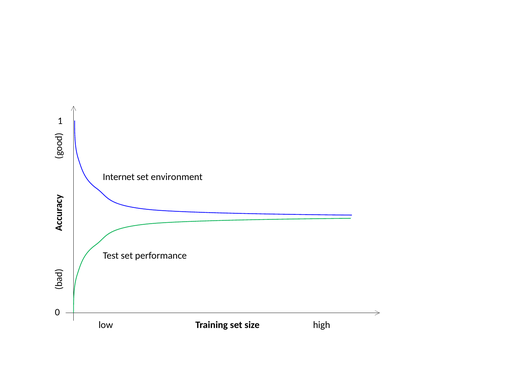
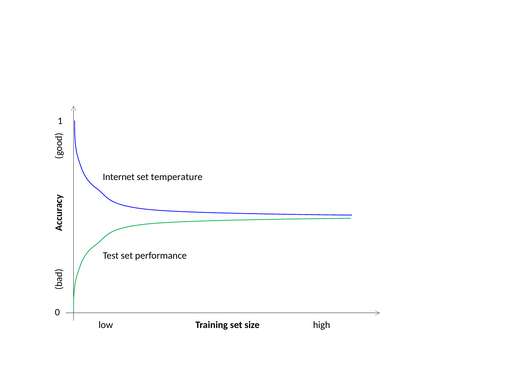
environment: environment -> temperature
